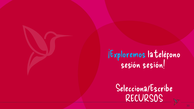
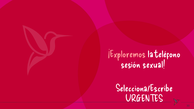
¡Exploremos colour: light blue -> pink
sesión sesión: sesión -> sexual
RECURSOS: RECURSOS -> URGENTES
